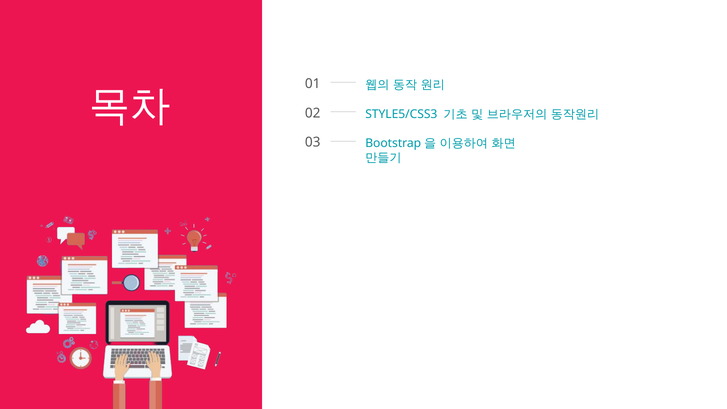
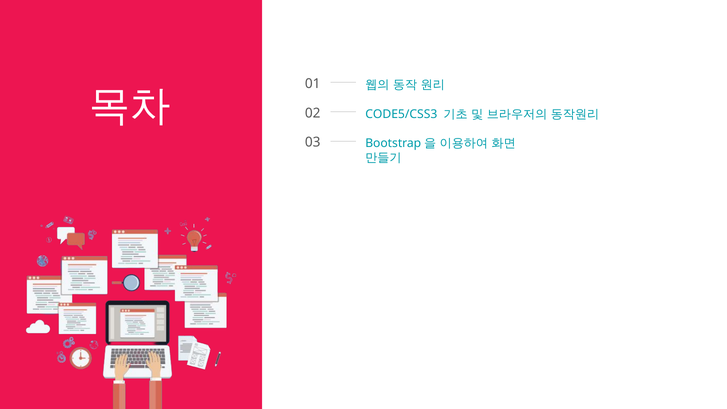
STYLE5/CSS3: STYLE5/CSS3 -> CODE5/CSS3
